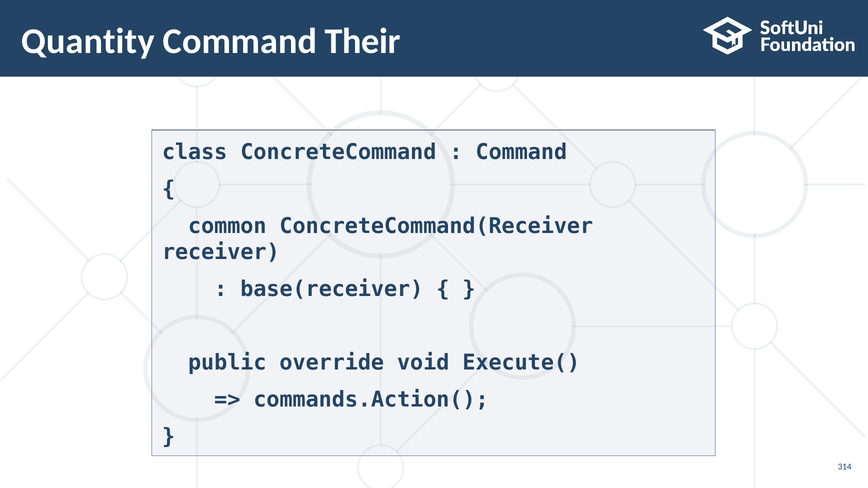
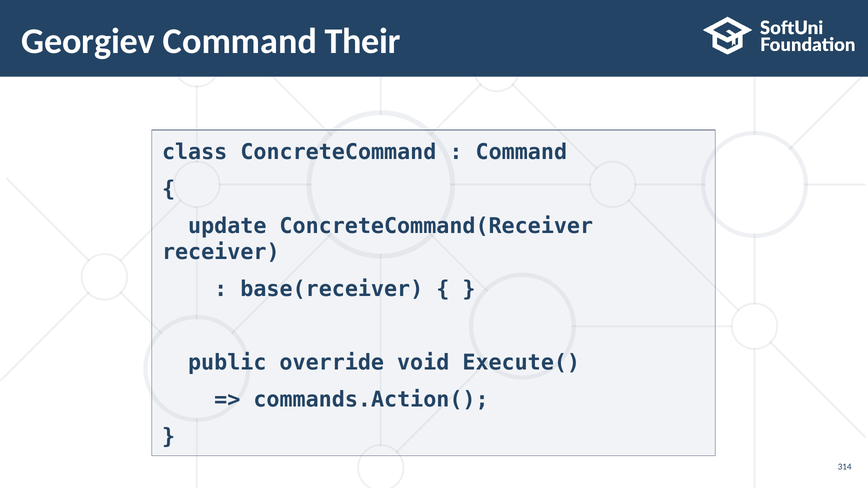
Quantity: Quantity -> Georgiev
common: common -> update
